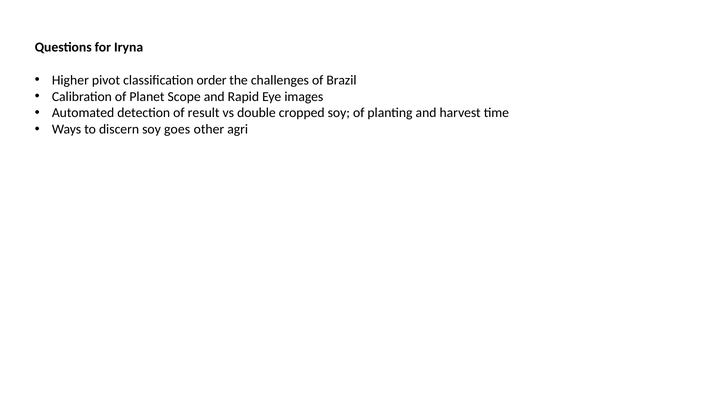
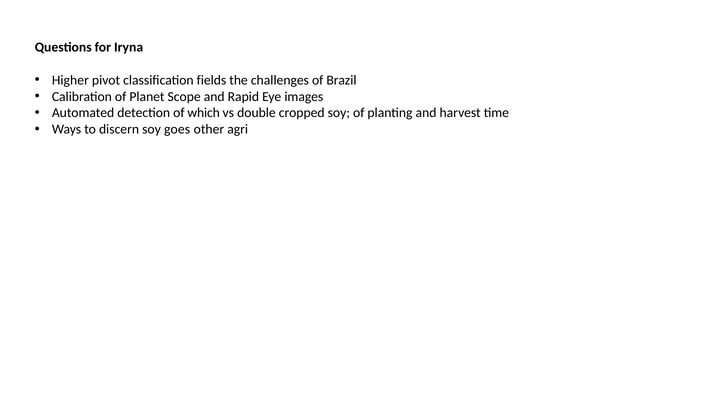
order: order -> fields
result: result -> which
